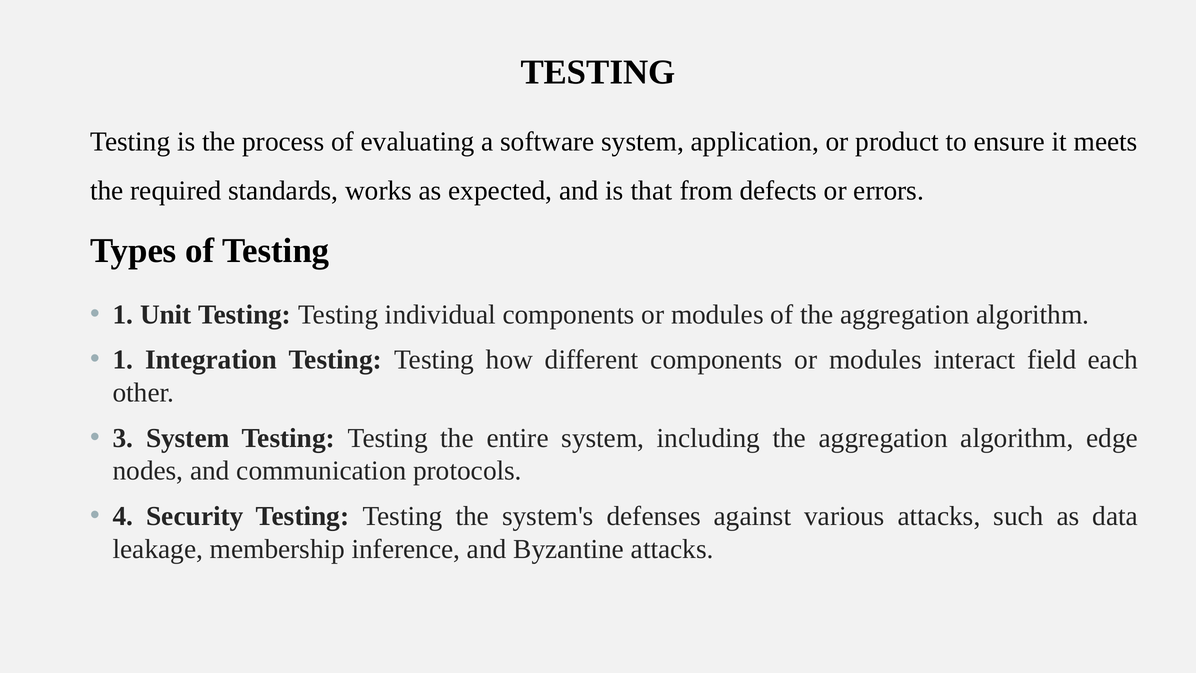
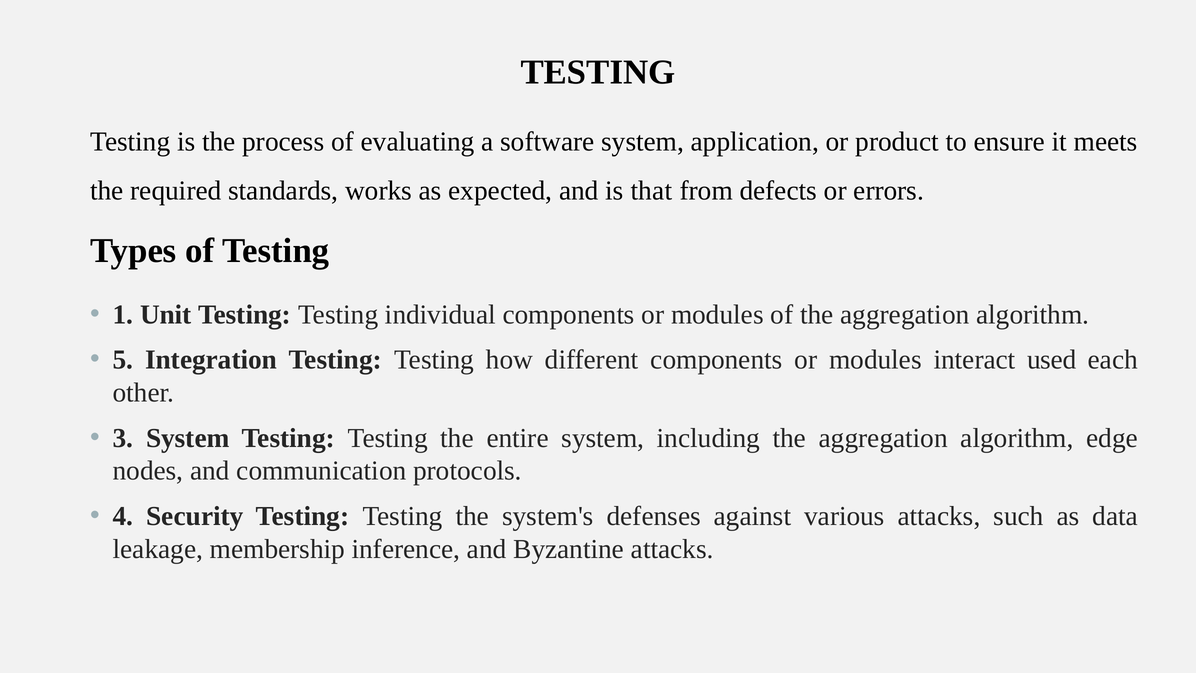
1 at (123, 360): 1 -> 5
field: field -> used
